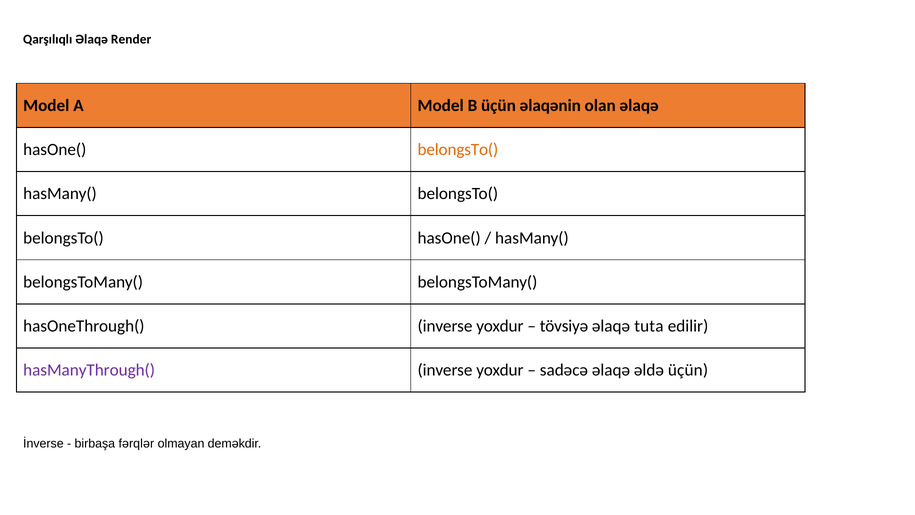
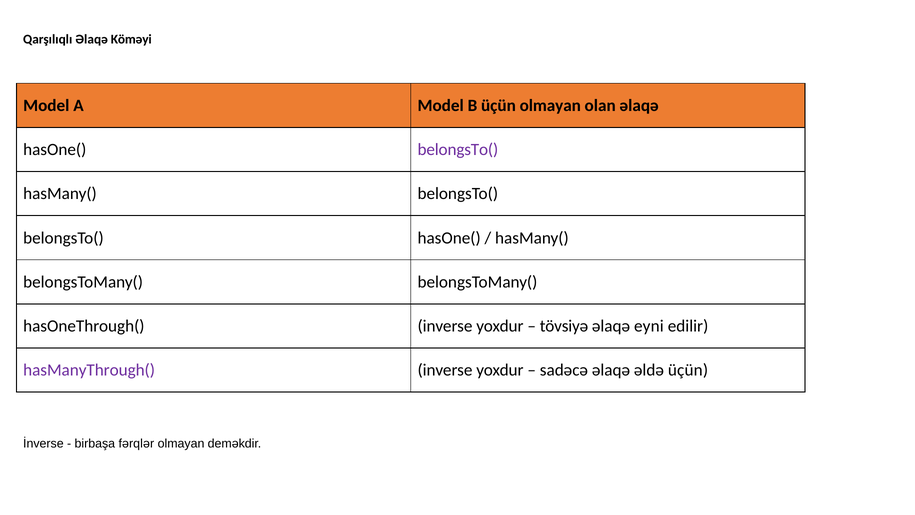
Render: Render -> Köməyi
üçün əlaqənin: əlaqənin -> olmayan
belongsTo( at (458, 150) colour: orange -> purple
tuta: tuta -> eyni
